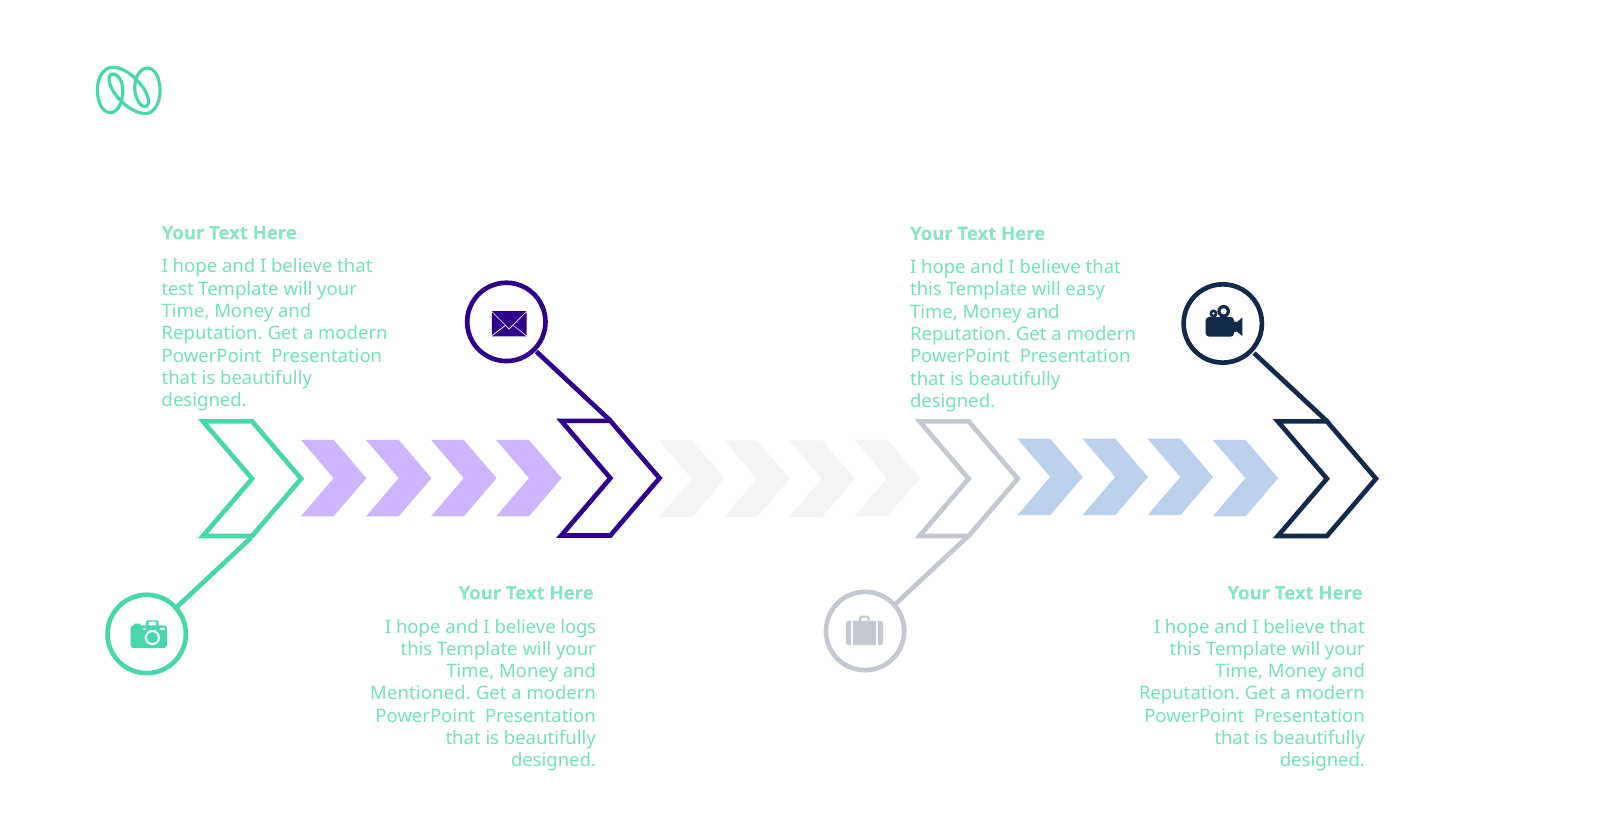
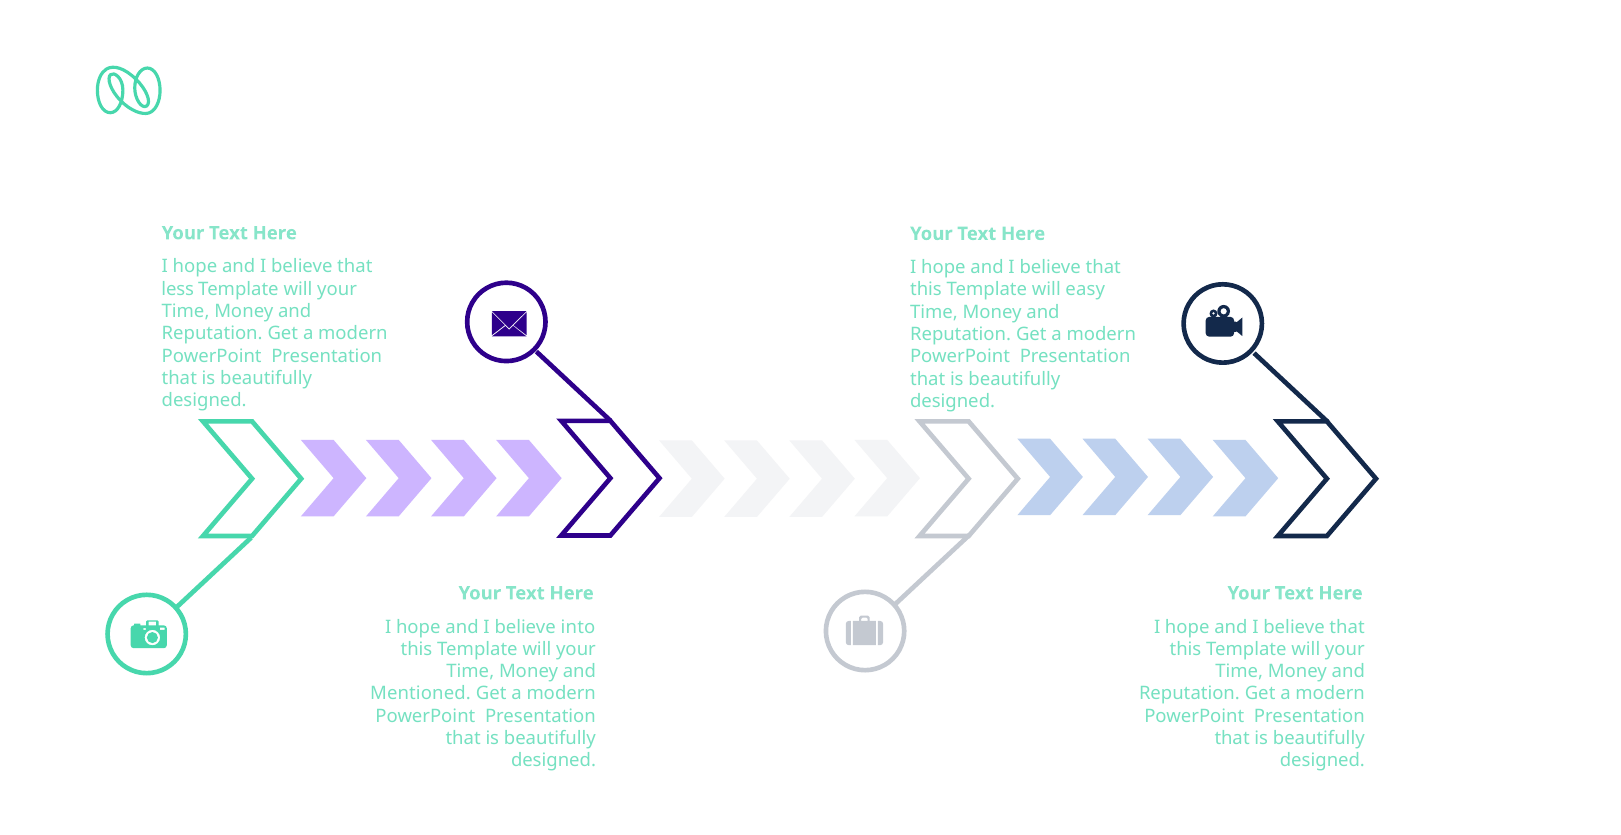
test: test -> less
logs: logs -> into
